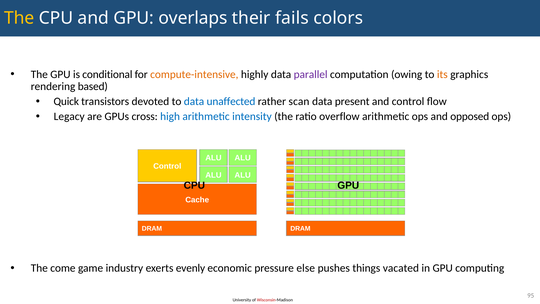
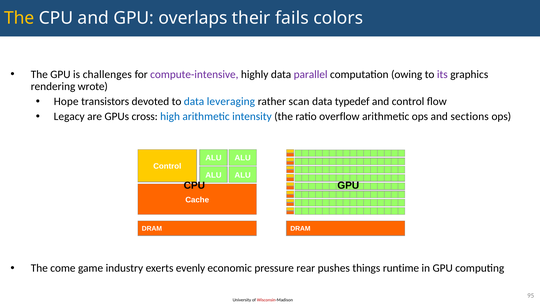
conditional: conditional -> challenges
compute-intensive colour: orange -> purple
its colour: orange -> purple
based: based -> wrote
Quick: Quick -> Hope
unaffected: unaffected -> leveraging
present: present -> typedef
opposed: opposed -> sections
else: else -> rear
vacated: vacated -> runtime
